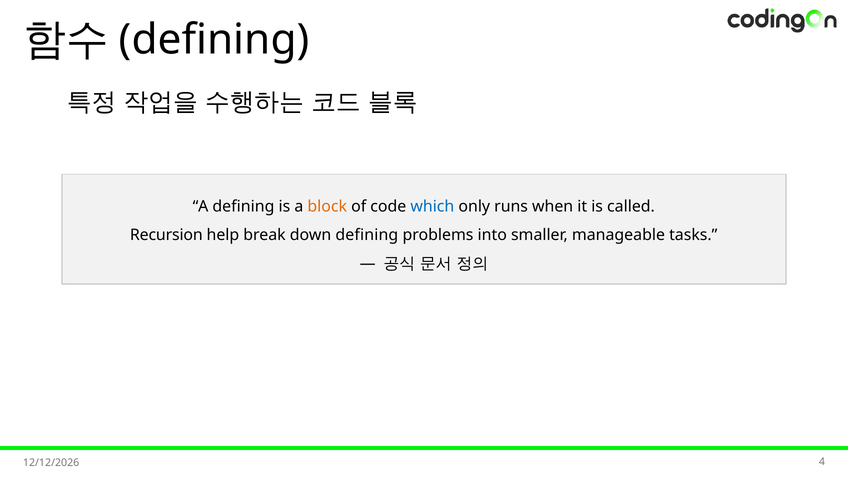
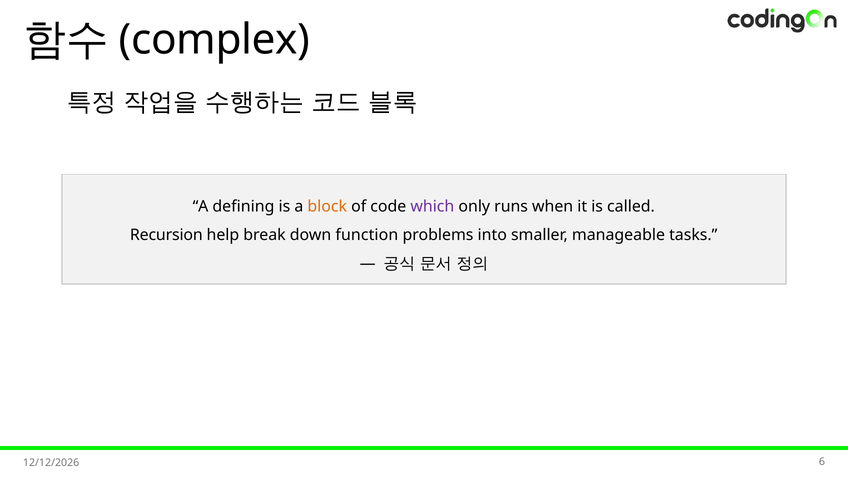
defining at (214, 40): defining -> complex
which colour: blue -> purple
down defining: defining -> function
4: 4 -> 6
